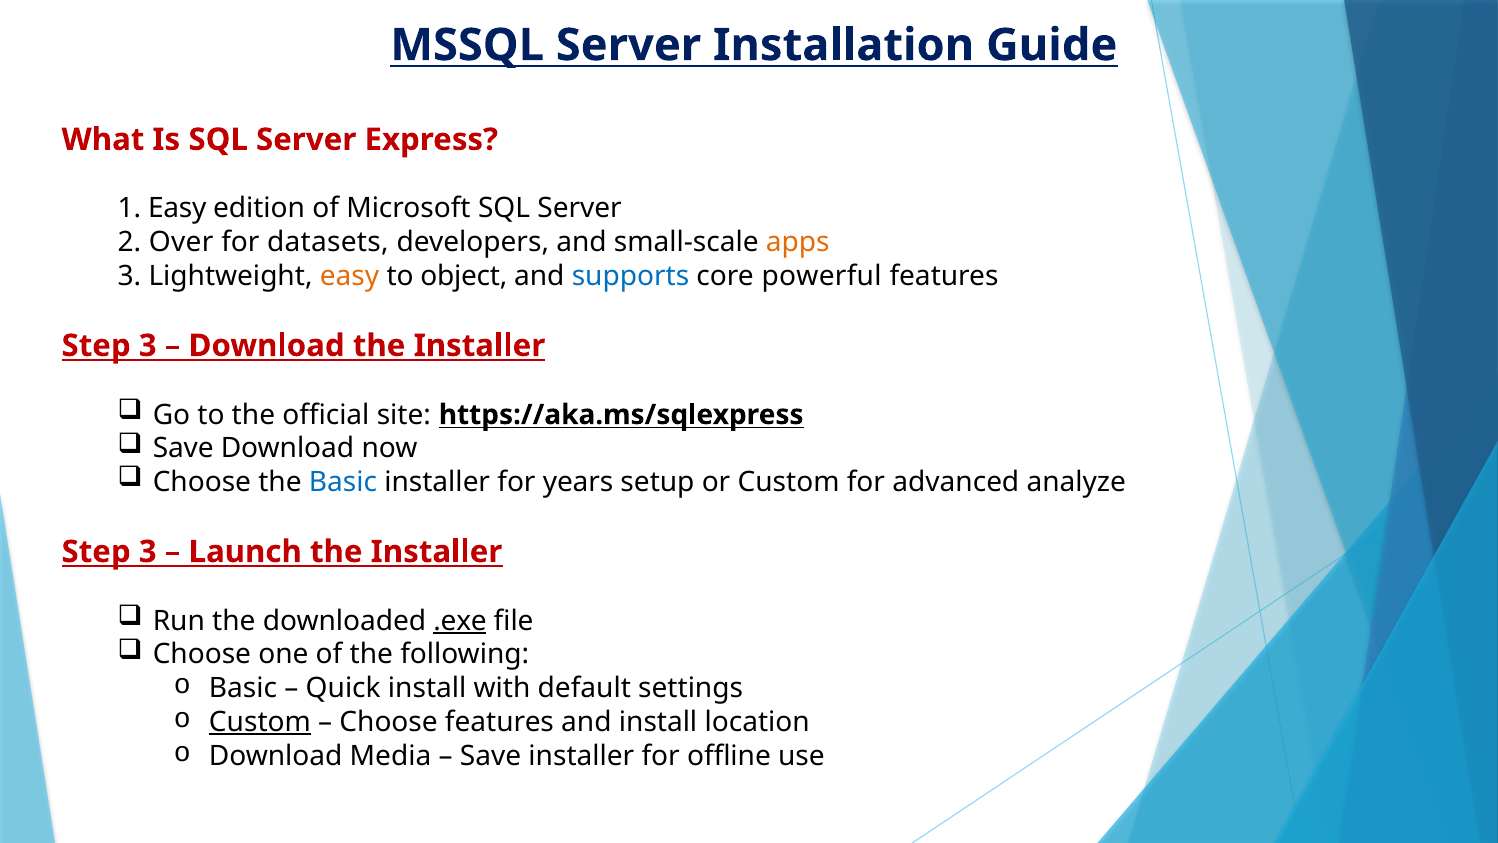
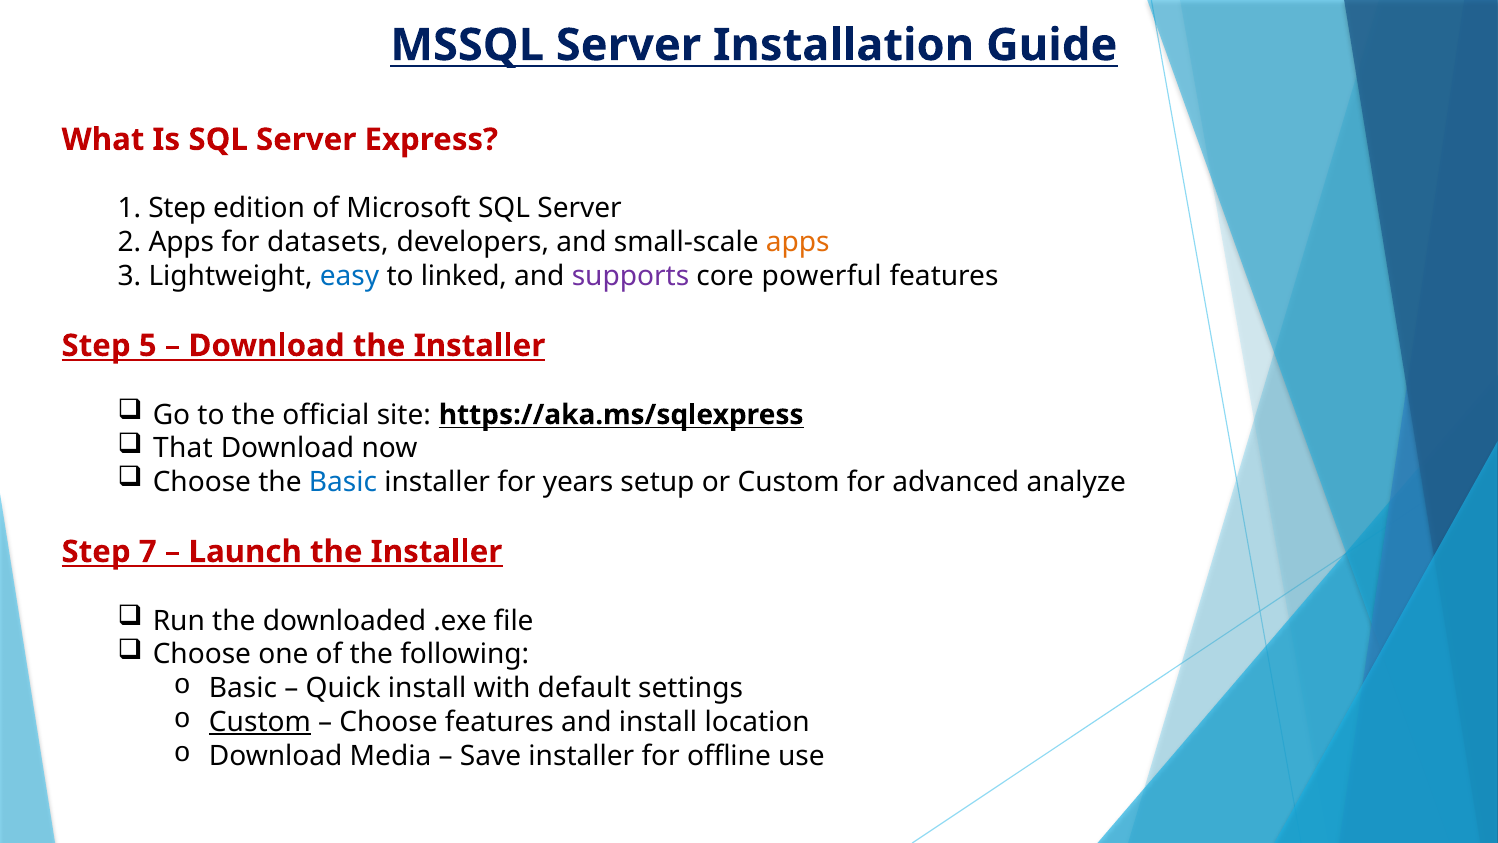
1 Easy: Easy -> Step
2 Over: Over -> Apps
easy at (349, 276) colour: orange -> blue
object: object -> linked
supports colour: blue -> purple
3 at (148, 346): 3 -> 5
Save at (183, 448): Save -> That
3 at (148, 552): 3 -> 7
.exe underline: present -> none
